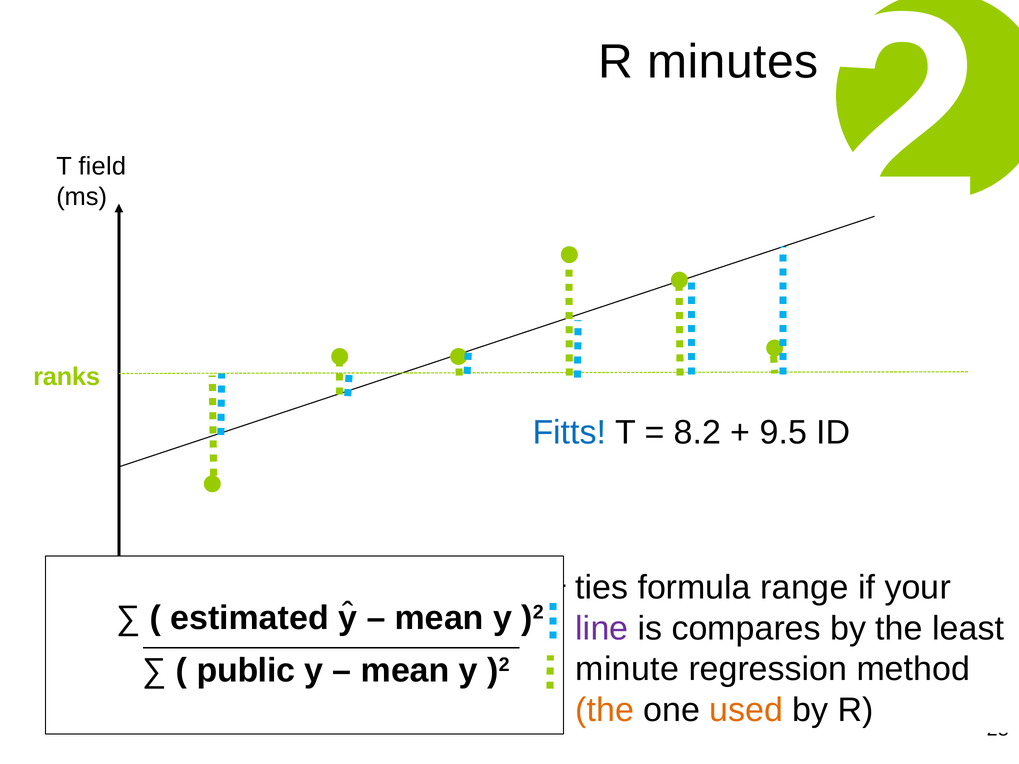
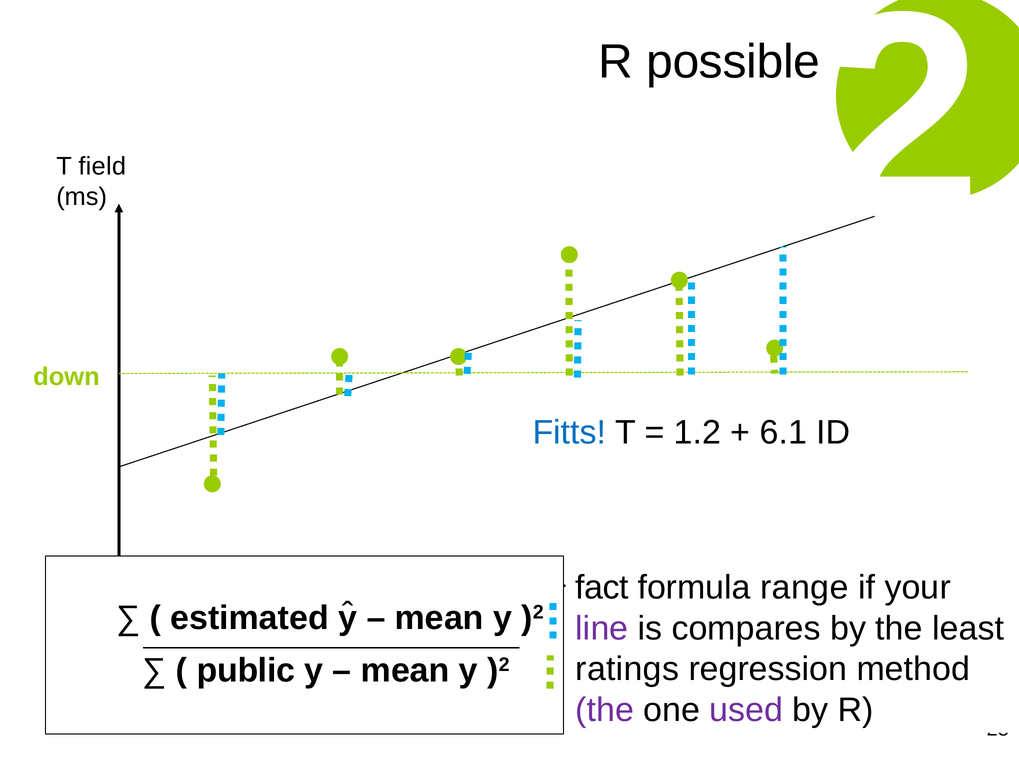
minutes: minutes -> possible
ranks: ranks -> down
8.2: 8.2 -> 1.2
9.5: 9.5 -> 6.1
ties: ties -> fact
minute: minute -> ratings
the at (605, 710) colour: orange -> purple
used colour: orange -> purple
